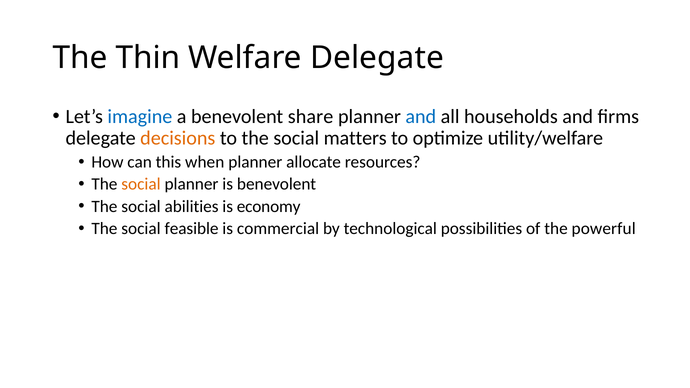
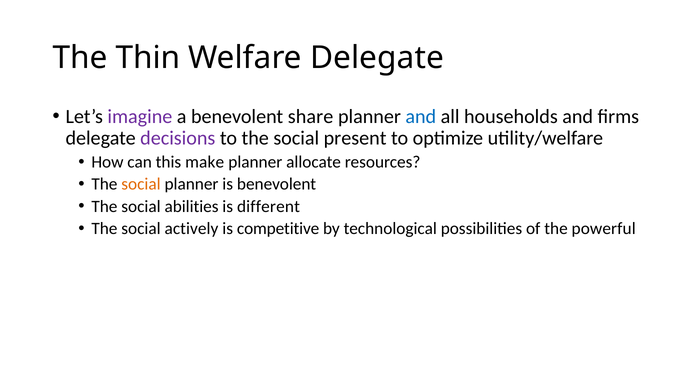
imagine colour: blue -> purple
decisions colour: orange -> purple
matters: matters -> present
when: when -> make
economy: economy -> different
feasible: feasible -> actively
commercial: commercial -> competitive
